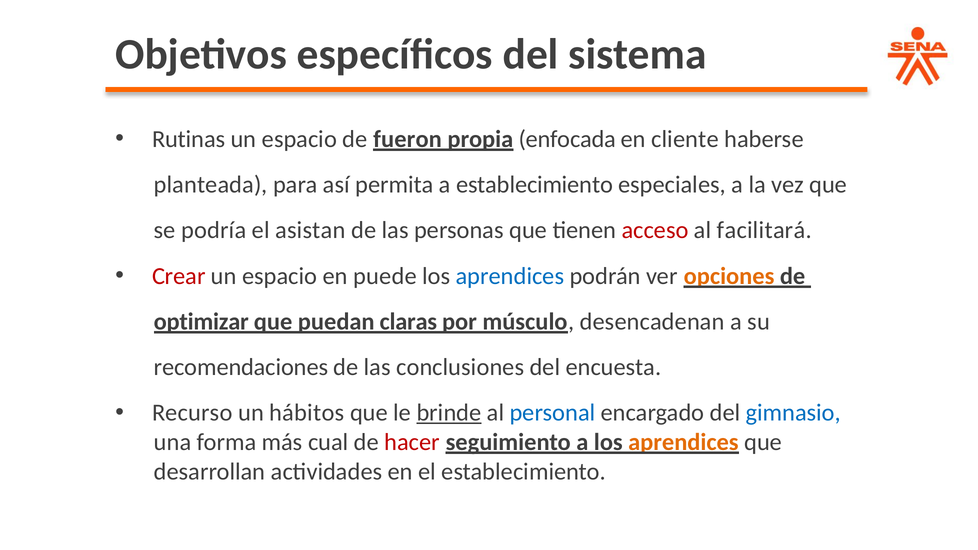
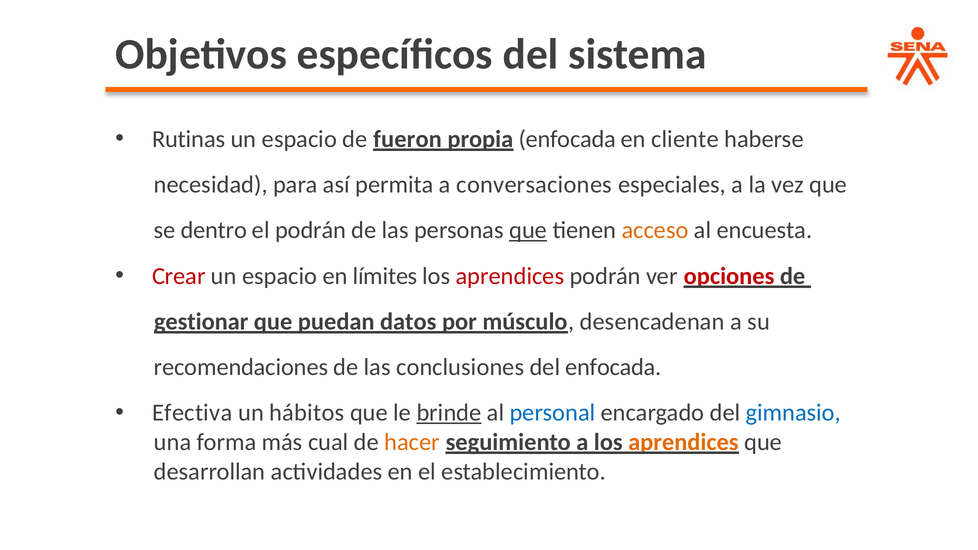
planteada: planteada -> necesidad
a establecimiento: establecimiento -> conversaciones
podría: podría -> dentro
el asistan: asistan -> podrán
que at (528, 230) underline: none -> present
acceso colour: red -> orange
facilitará: facilitará -> encuesta
puede: puede -> límites
aprendices at (510, 276) colour: blue -> red
opciones colour: orange -> red
optimizar: optimizar -> gestionar
claras: claras -> datos
del encuesta: encuesta -> enfocada
Recurso: Recurso -> Efectiva
hacer colour: red -> orange
